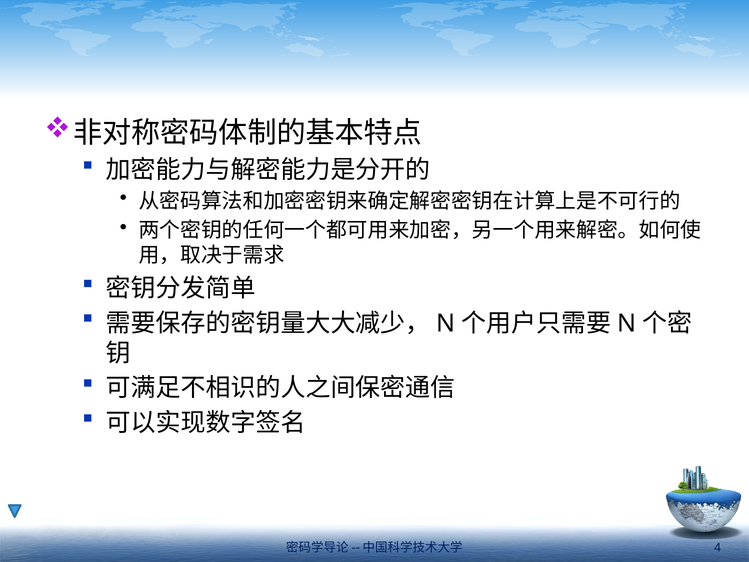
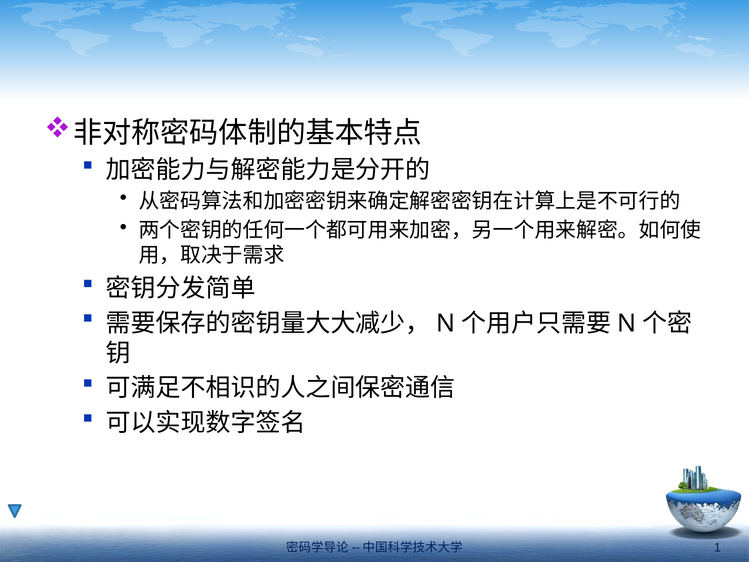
4: 4 -> 1
